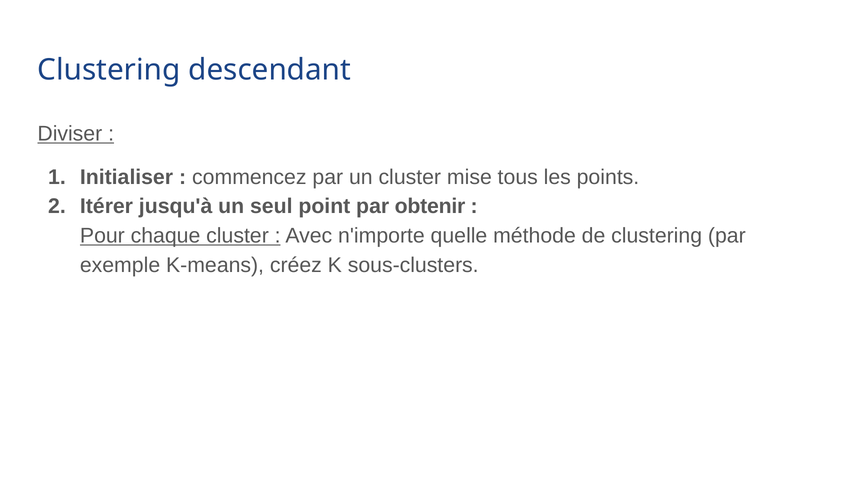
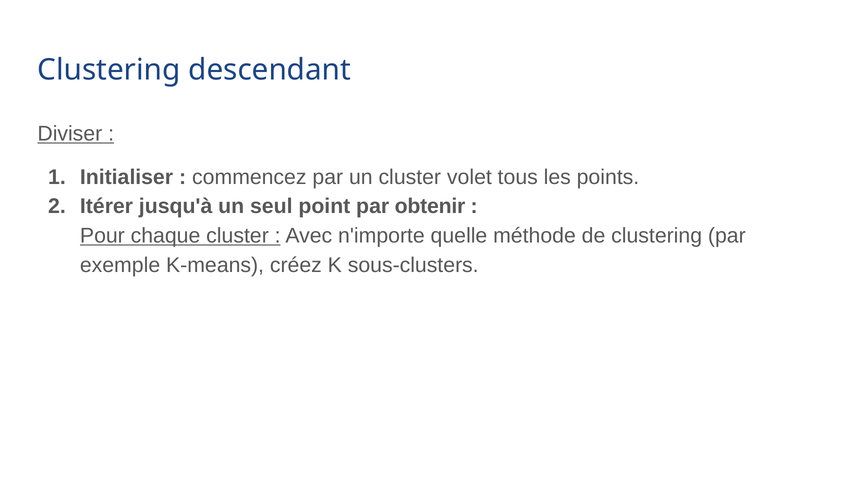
mise: mise -> volet
